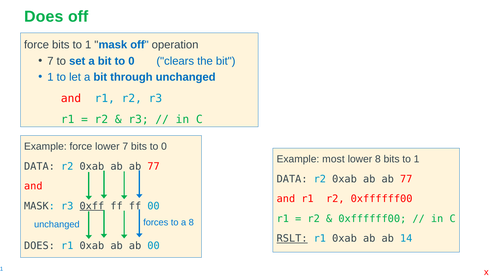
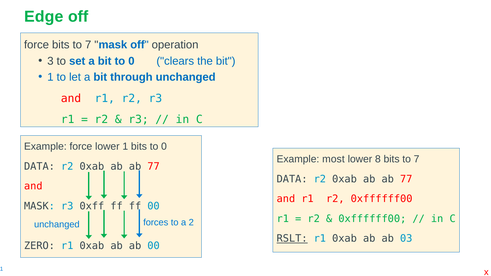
Does at (44, 17): Does -> Edge
force bits to 1: 1 -> 7
7 at (50, 61): 7 -> 3
lower 7: 7 -> 1
8 bits to 1: 1 -> 7
0xff underline: present -> none
a 8: 8 -> 2
14: 14 -> 03
DOES at (39, 246): DOES -> ZERO
